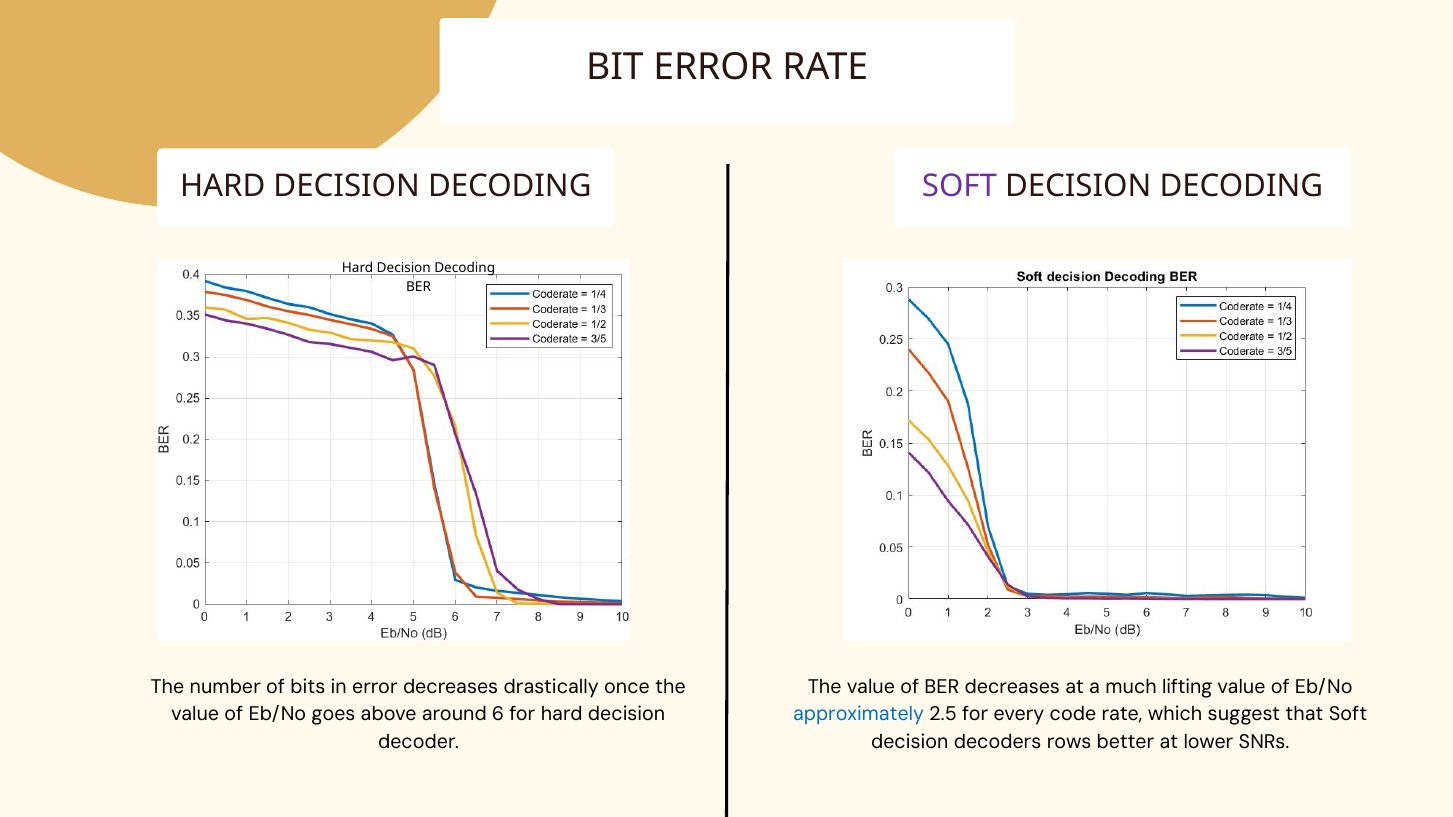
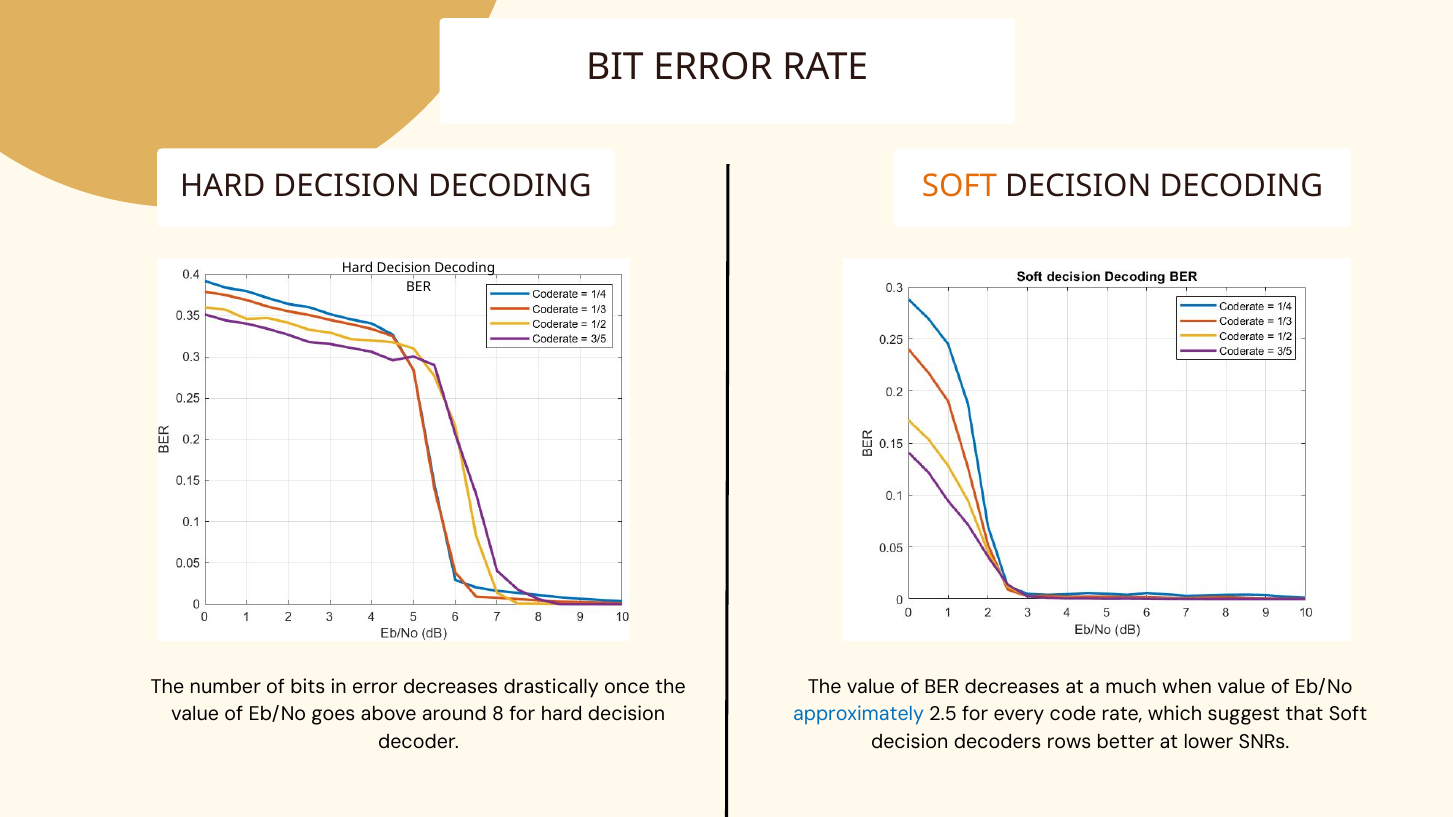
SOFT at (959, 186) colour: purple -> orange
lifting: lifting -> when
6: 6 -> 8
